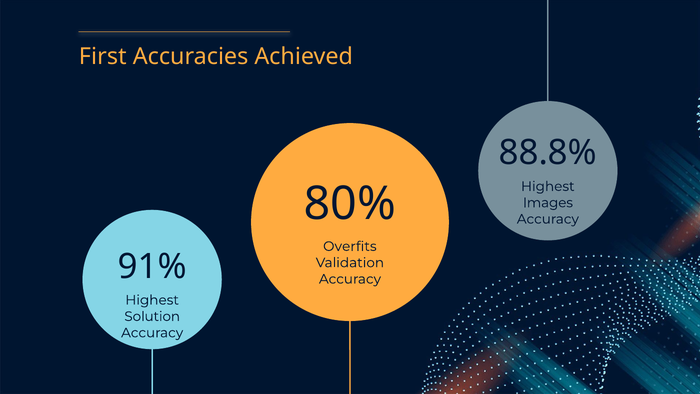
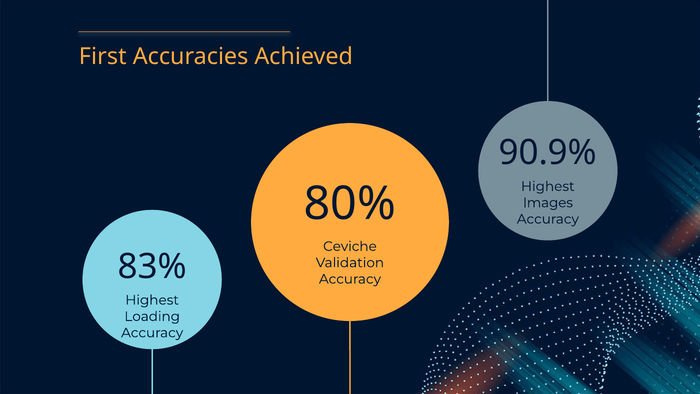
88.8%: 88.8% -> 90.9%
Overfits: Overfits -> Ceviche
91%: 91% -> 83%
Solution: Solution -> Loading
